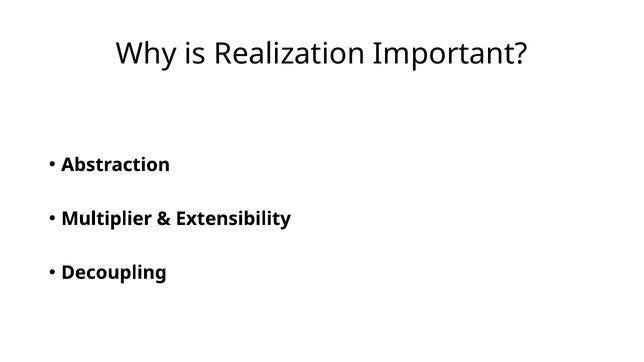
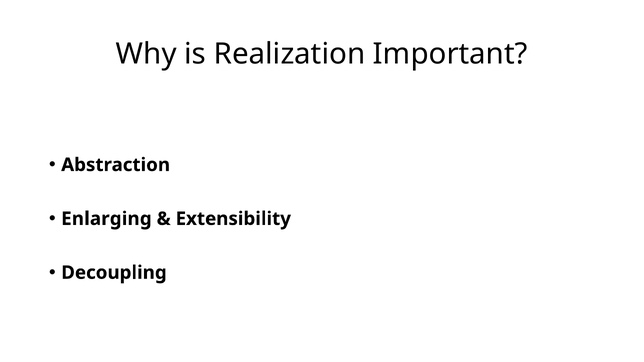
Multiplier: Multiplier -> Enlarging
